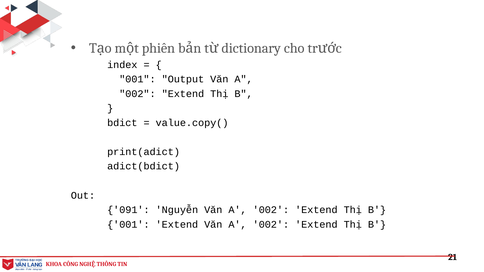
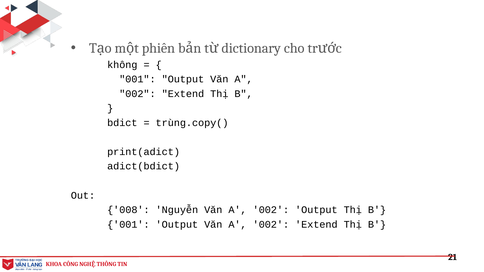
index: index -> không
value.copy(: value.copy( -> trùng.copy(
091: 091 -> 008
Extend at (316, 210): Extend -> Output
Extend at (177, 225): Extend -> Output
